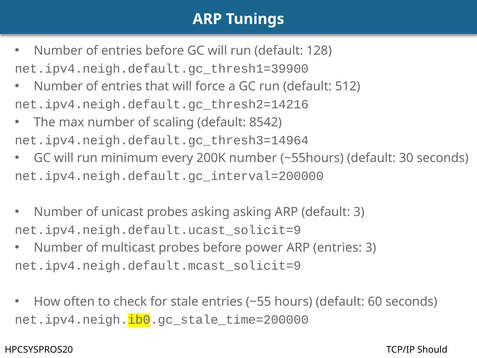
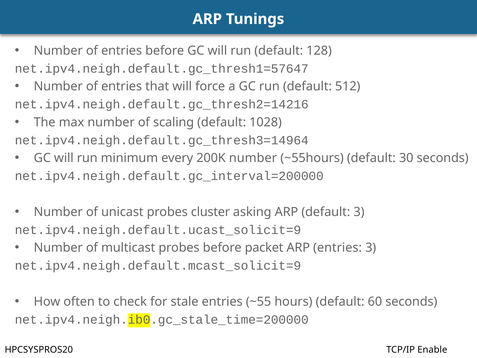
net.ipv4.neigh.default.gc_thresh1=39900: net.ipv4.neigh.default.gc_thresh1=39900 -> net.ipv4.neigh.default.gc_thresh1=57647
8542: 8542 -> 1028
probes asking: asking -> cluster
power: power -> packet
Should: Should -> Enable
